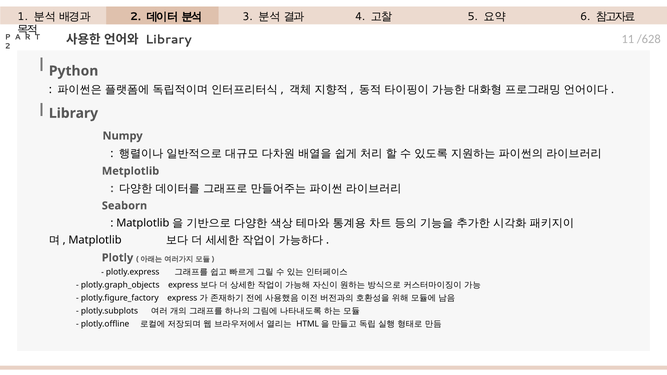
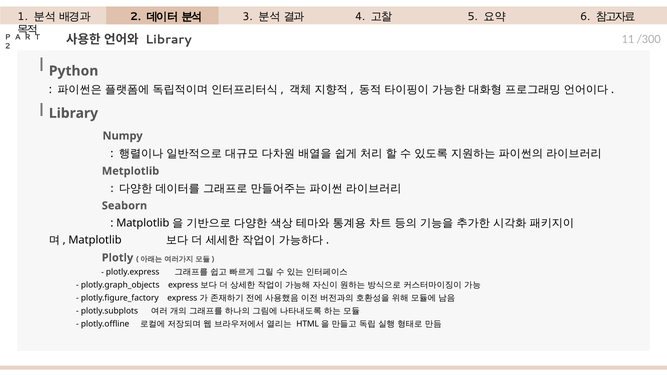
/628: /628 -> /300
